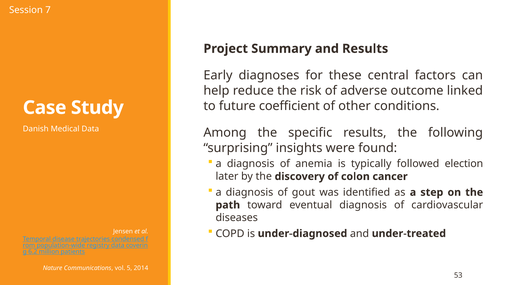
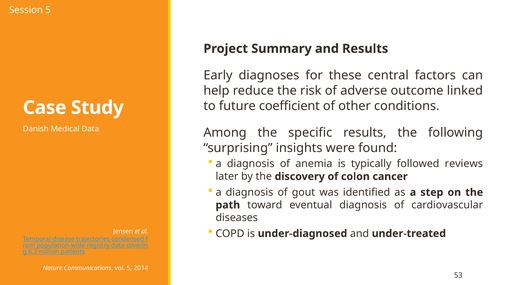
Session 7: 7 -> 5
election: election -> reviews
